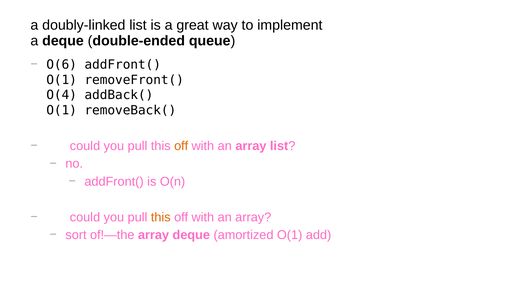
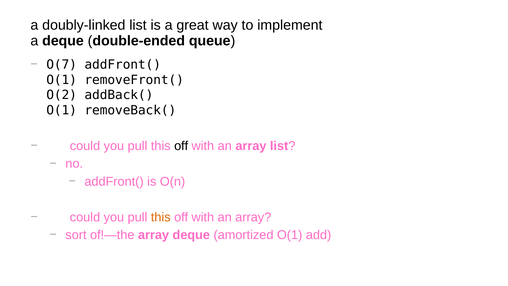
O(6: O(6 -> O(7
O(4: O(4 -> O(2
off at (181, 146) colour: orange -> black
